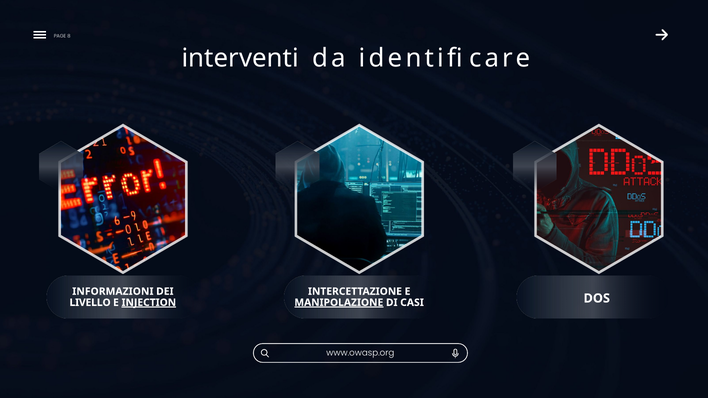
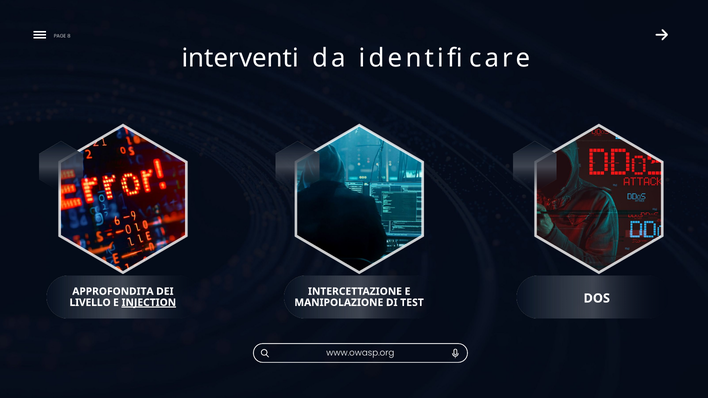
INFORMAZIONI: INFORMAZIONI -> APPROFONDITA
MANIPOLAZIONE underline: present -> none
CASI: CASI -> TEST
